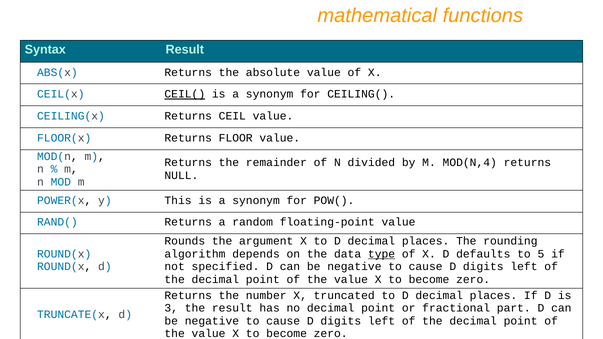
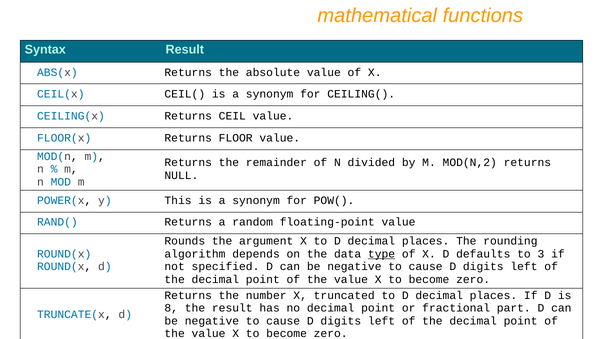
CEIL( underline: present -> none
MOD(N,4: MOD(N,4 -> MOD(N,2
5: 5 -> 3
3: 3 -> 8
